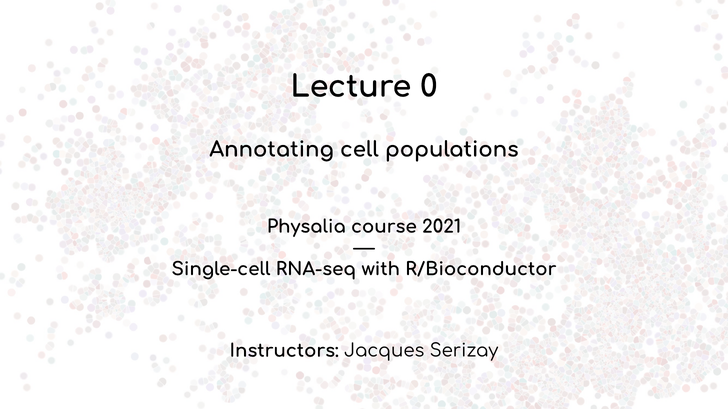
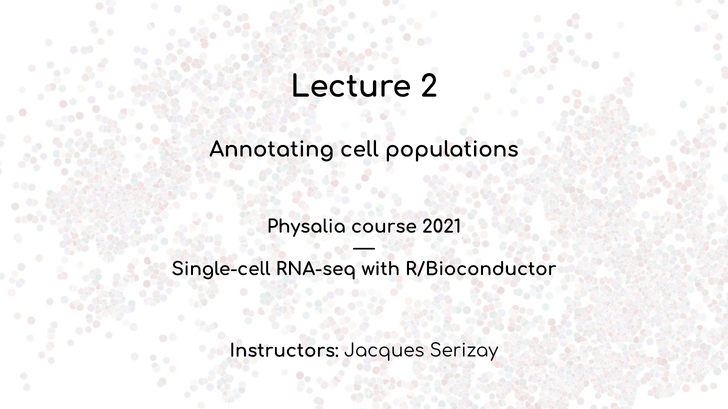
0: 0 -> 2
